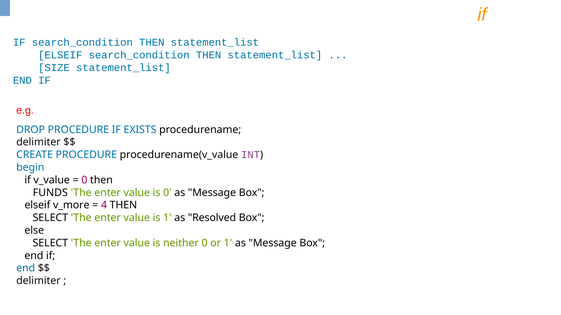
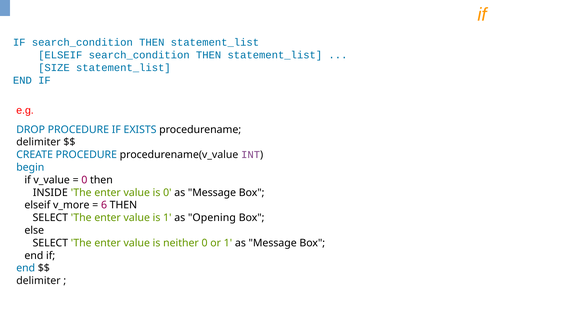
FUNDS: FUNDS -> INSIDE
4: 4 -> 6
Resolved: Resolved -> Opening
